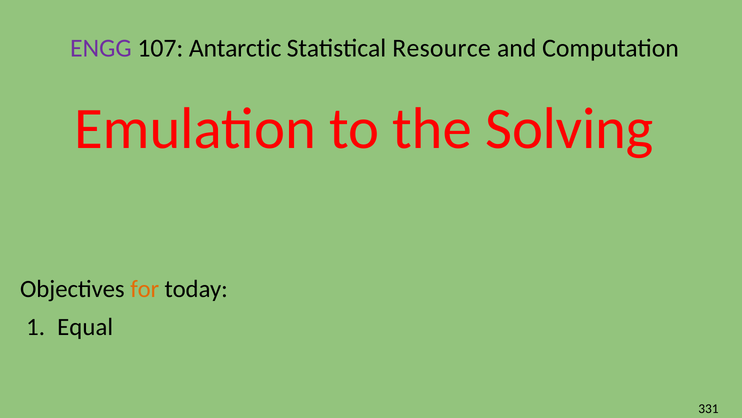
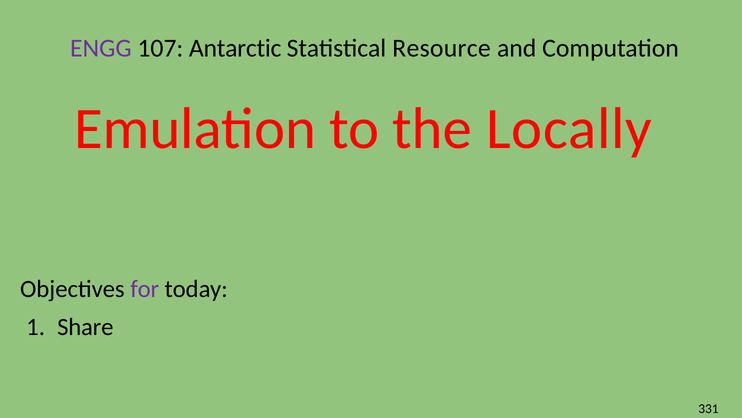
Solving: Solving -> Locally
for colour: orange -> purple
Equal: Equal -> Share
